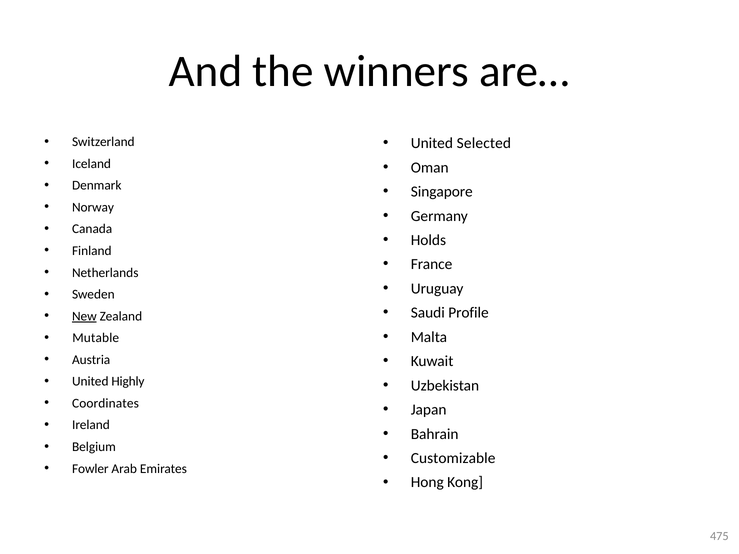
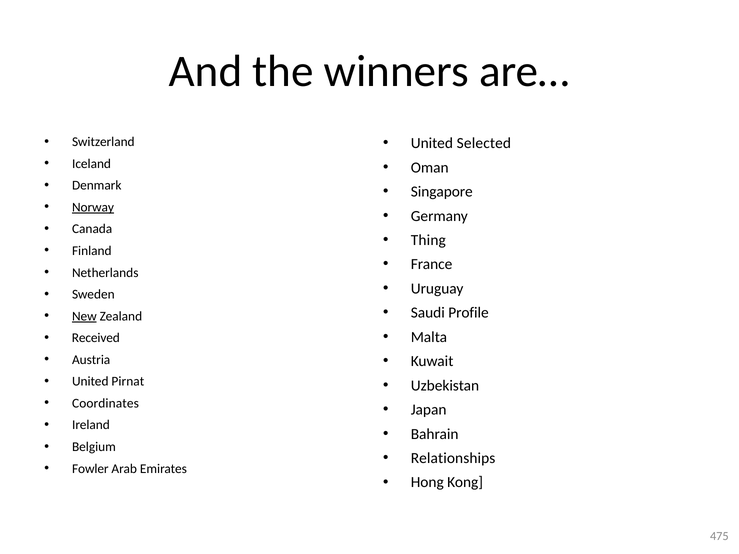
Norway underline: none -> present
Holds: Holds -> Thing
Mutable: Mutable -> Received
Highly: Highly -> Pirnat
Customizable: Customizable -> Relationships
